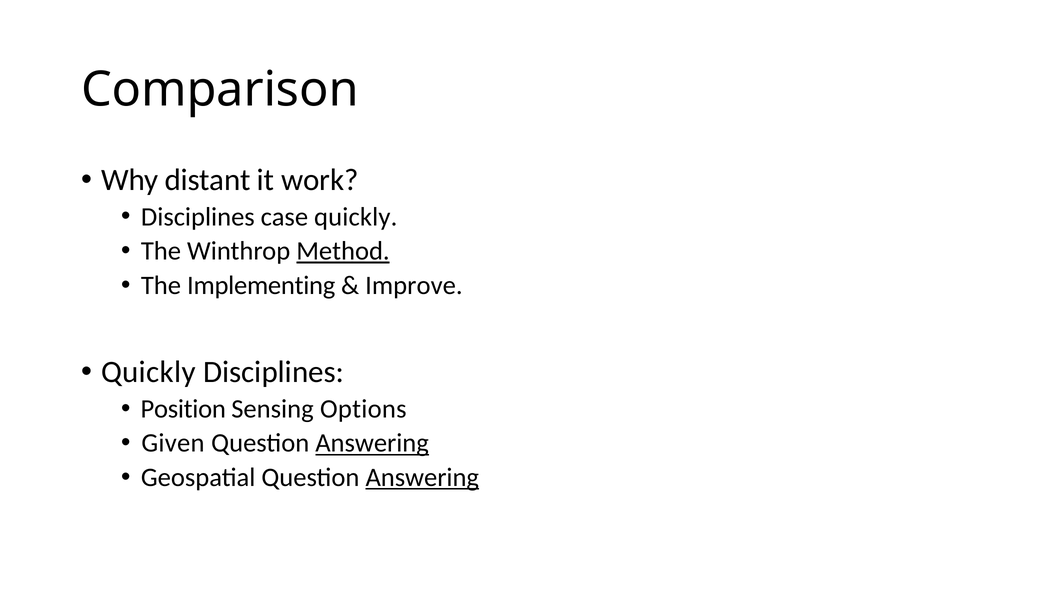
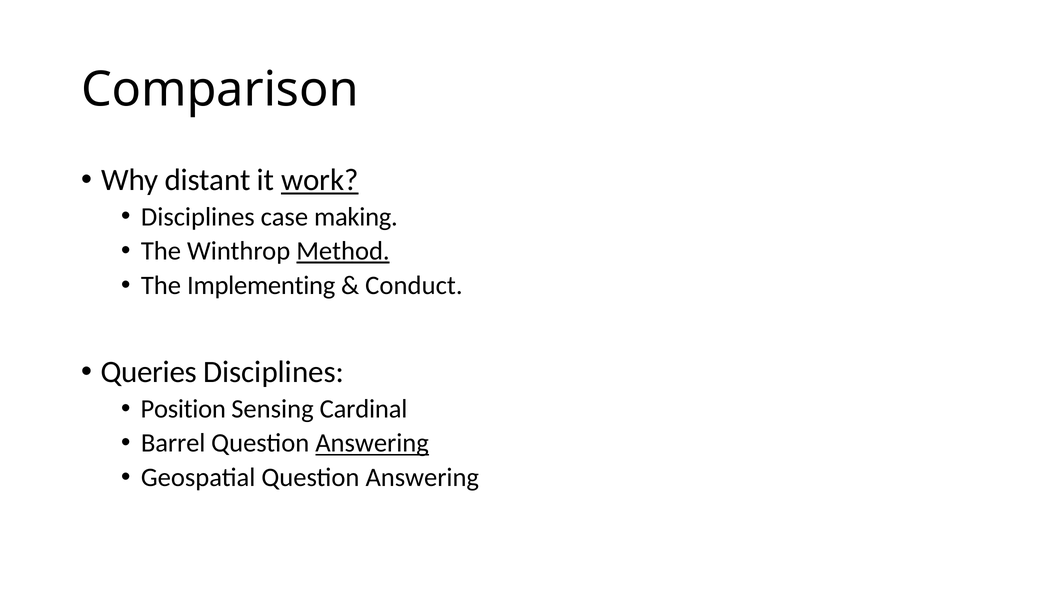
work underline: none -> present
case quickly: quickly -> making
Improve: Improve -> Conduct
Quickly at (148, 372): Quickly -> Queries
Options: Options -> Cardinal
Given: Given -> Barrel
Answering at (422, 477) underline: present -> none
